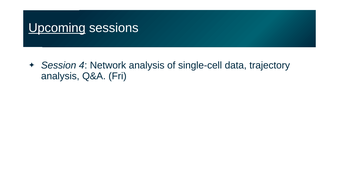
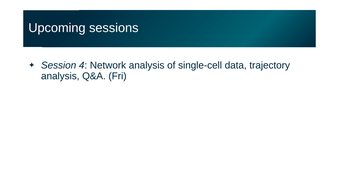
Upcoming underline: present -> none
